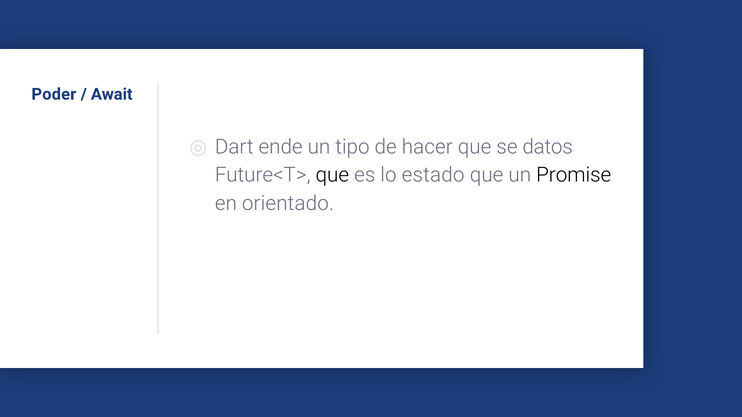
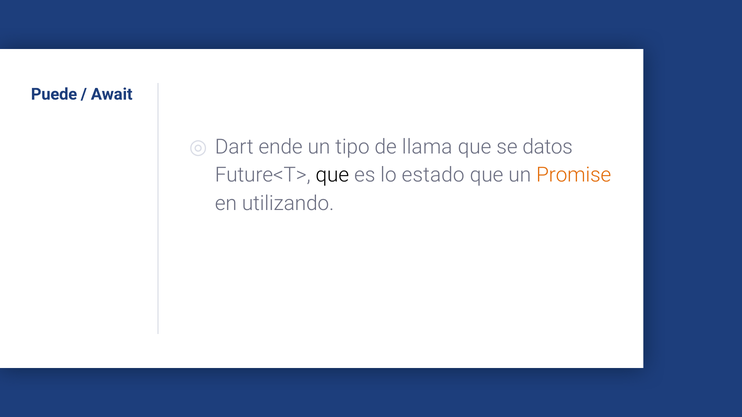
Poder: Poder -> Puede
hacer: hacer -> llama
Promise colour: black -> orange
orientado: orientado -> utilizando
